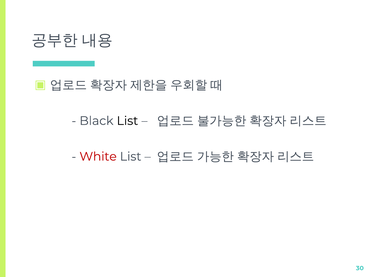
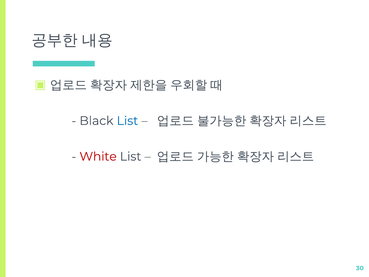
List at (127, 121) colour: black -> blue
